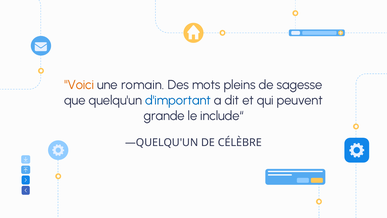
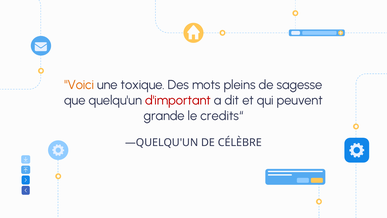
romain: romain -> toxique
d'important colour: blue -> red
include“: include“ -> credits“
